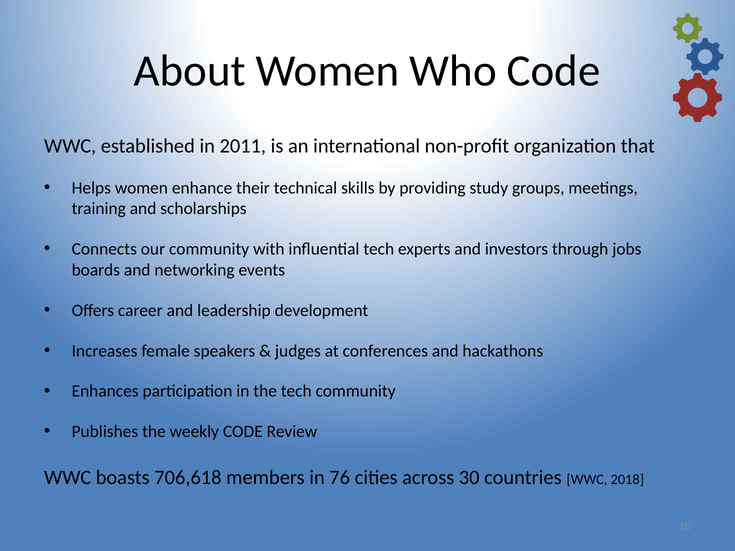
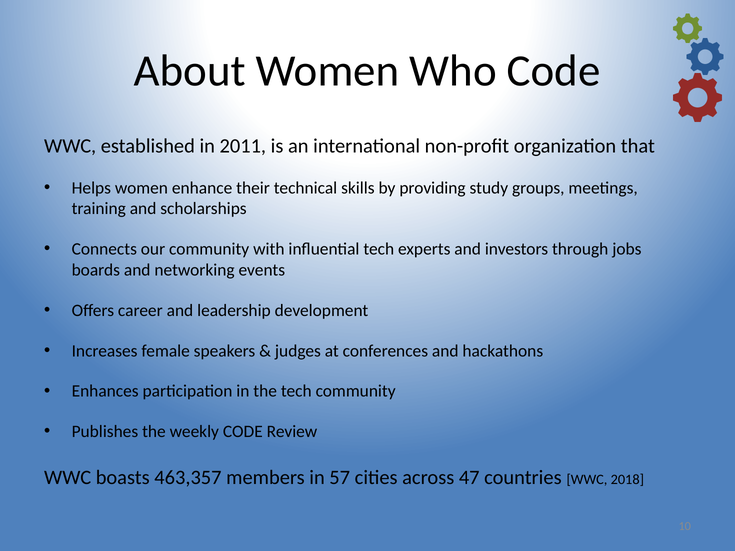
706,618: 706,618 -> 463,357
76: 76 -> 57
30: 30 -> 47
